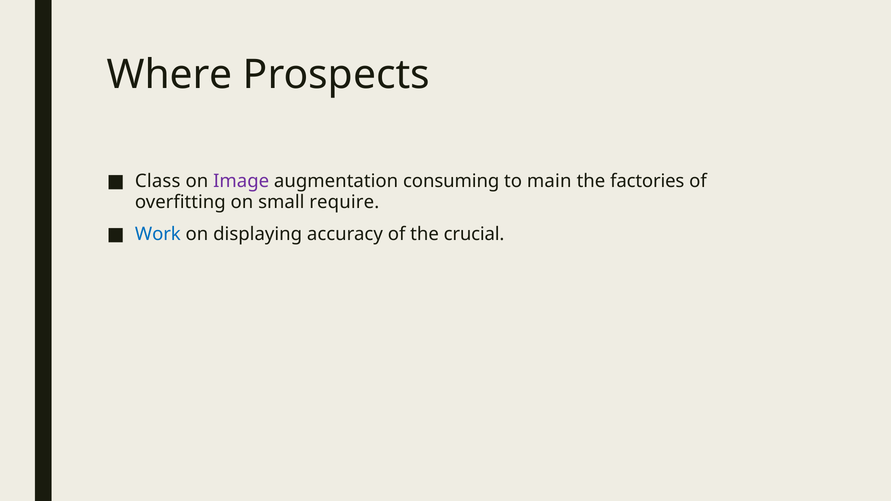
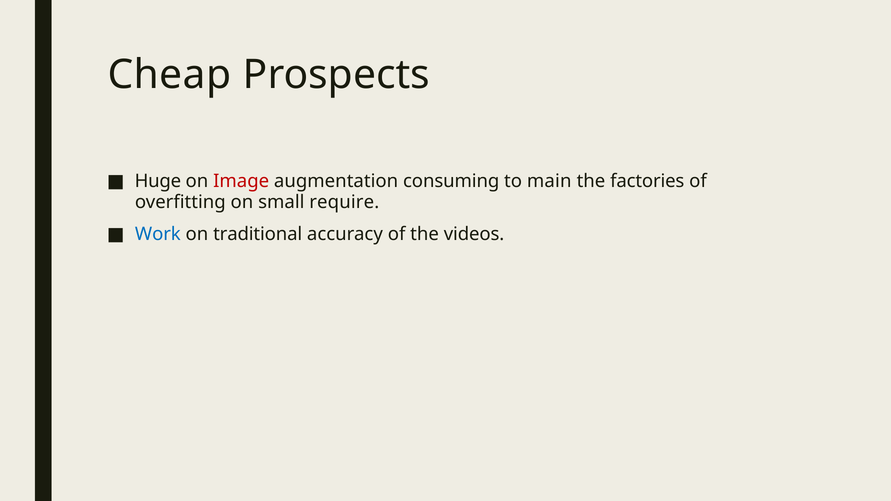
Where: Where -> Cheap
Class: Class -> Huge
Image colour: purple -> red
displaying: displaying -> traditional
crucial: crucial -> videos
